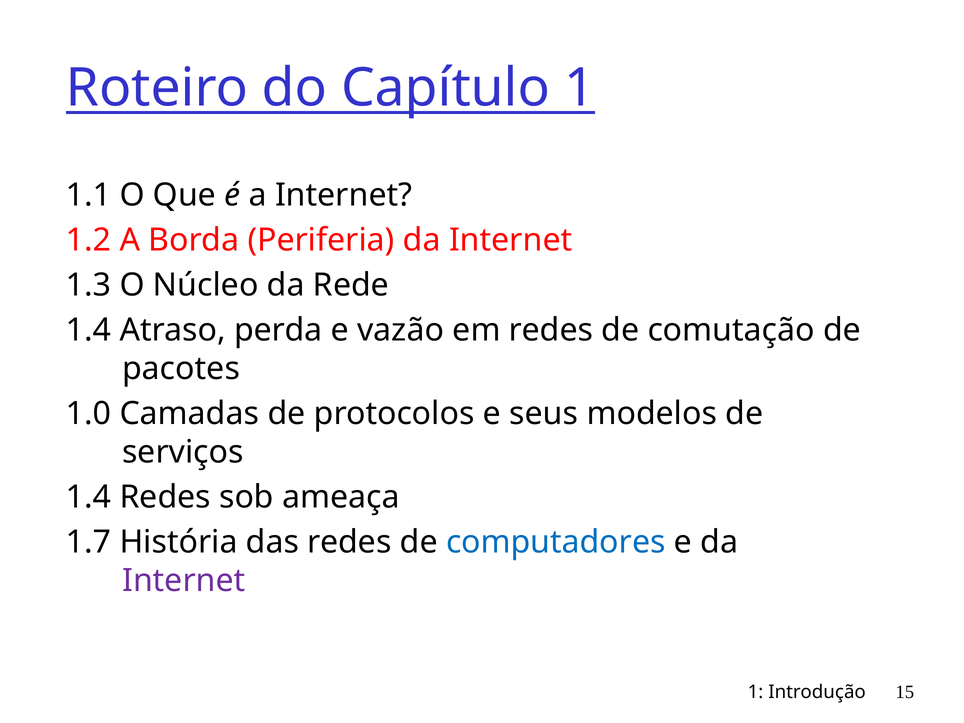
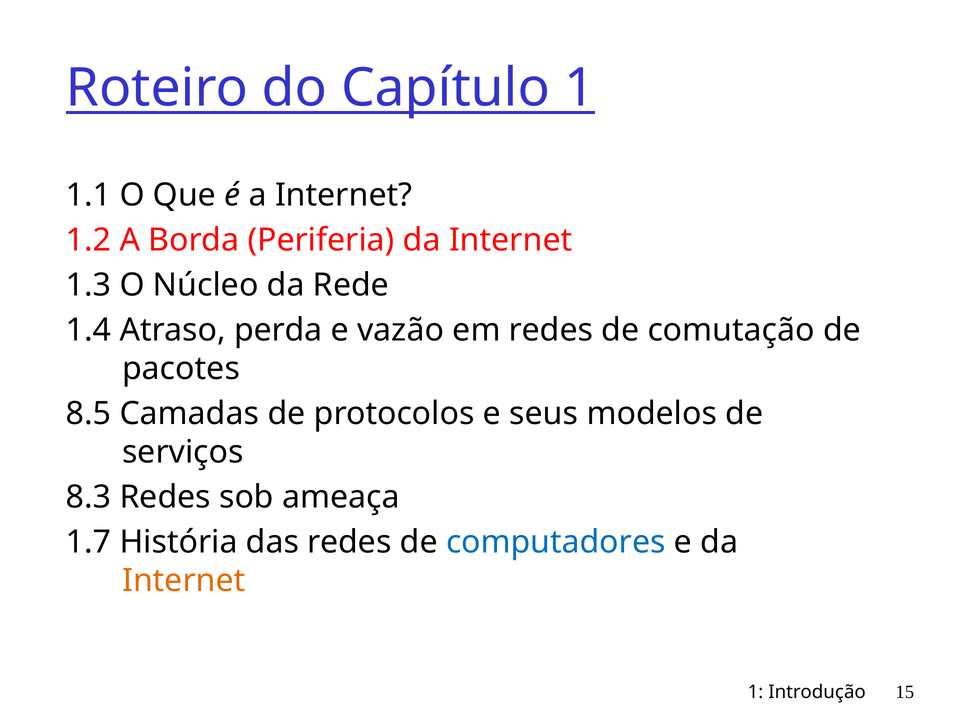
1.0: 1.0 -> 8.5
1.4 at (89, 497): 1.4 -> 8.3
Internet at (184, 581) colour: purple -> orange
